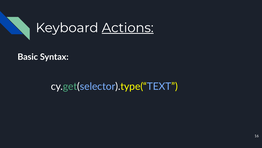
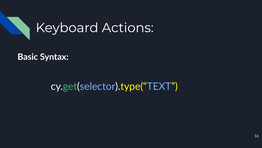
Actions underline: present -> none
